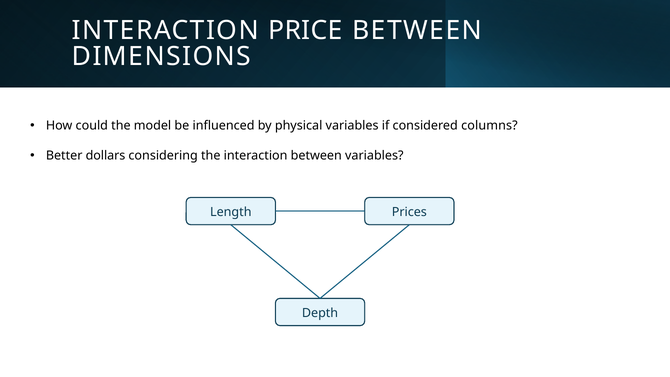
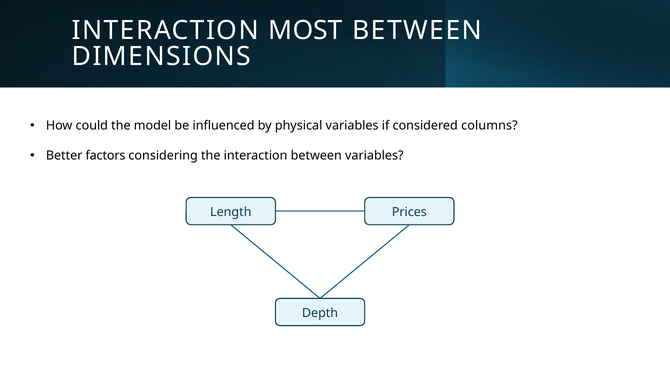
PRICE: PRICE -> MOST
dollars: dollars -> factors
